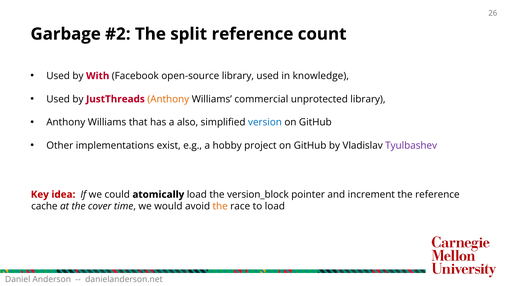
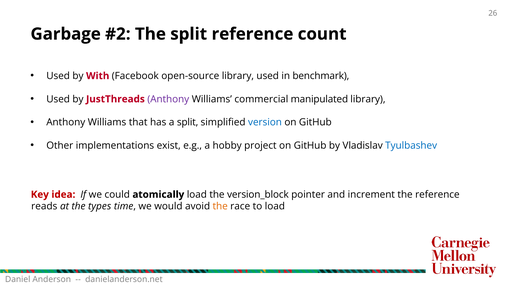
knowledge: knowledge -> benchmark
Anthony at (168, 99) colour: orange -> purple
unprotected: unprotected -> manipulated
a also: also -> split
Tyulbashev colour: purple -> blue
cache: cache -> reads
cover: cover -> types
